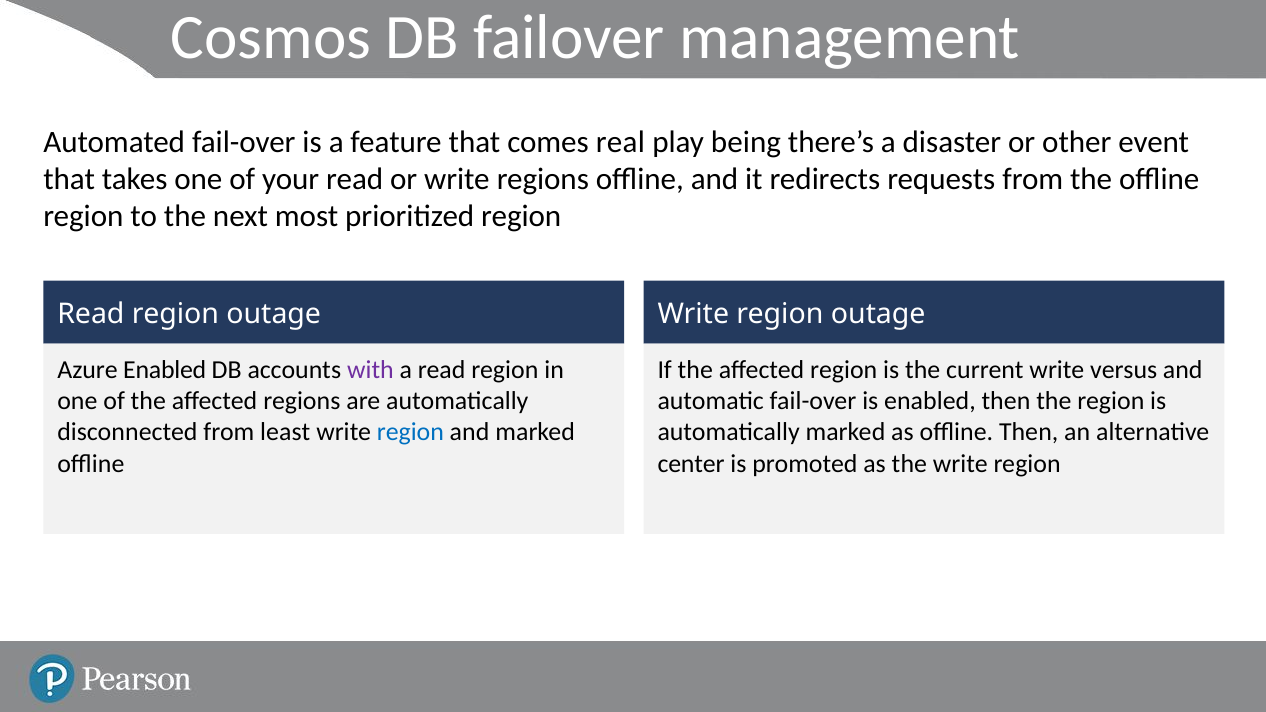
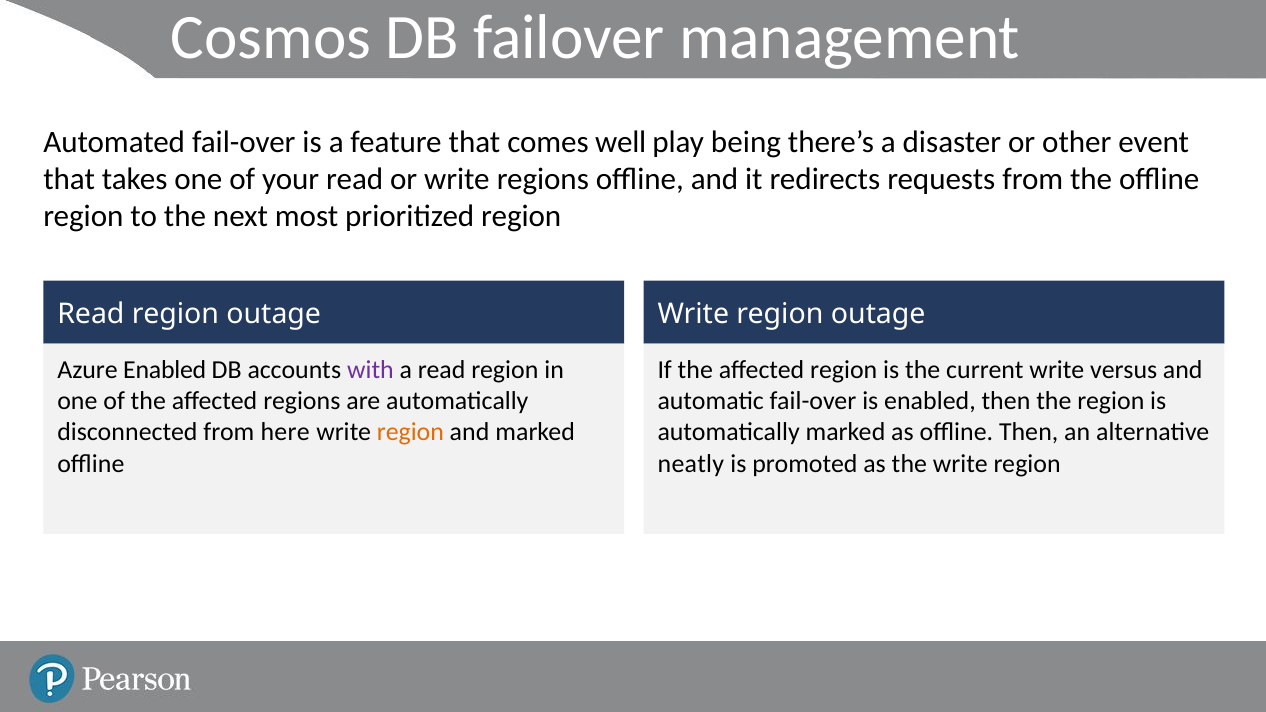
real: real -> well
least: least -> here
region at (410, 433) colour: blue -> orange
center: center -> neatly
